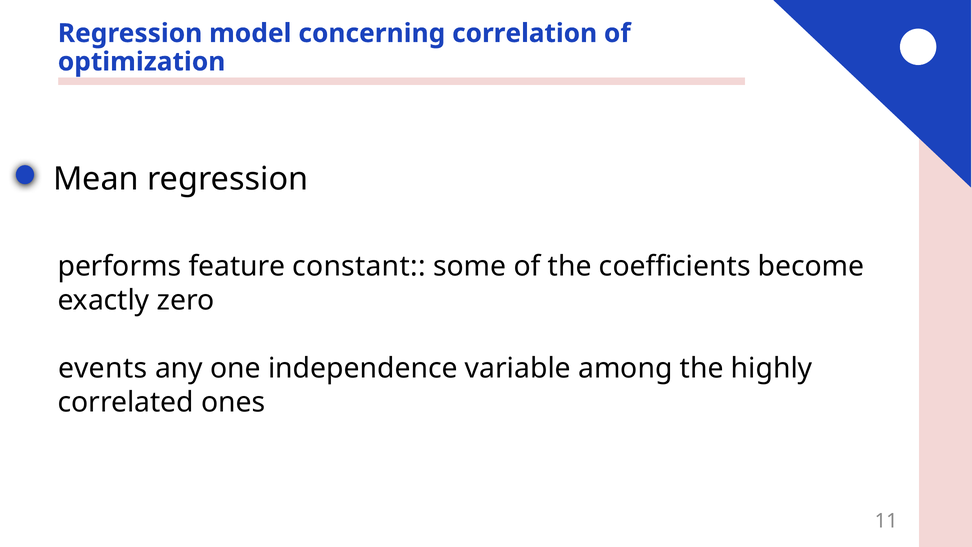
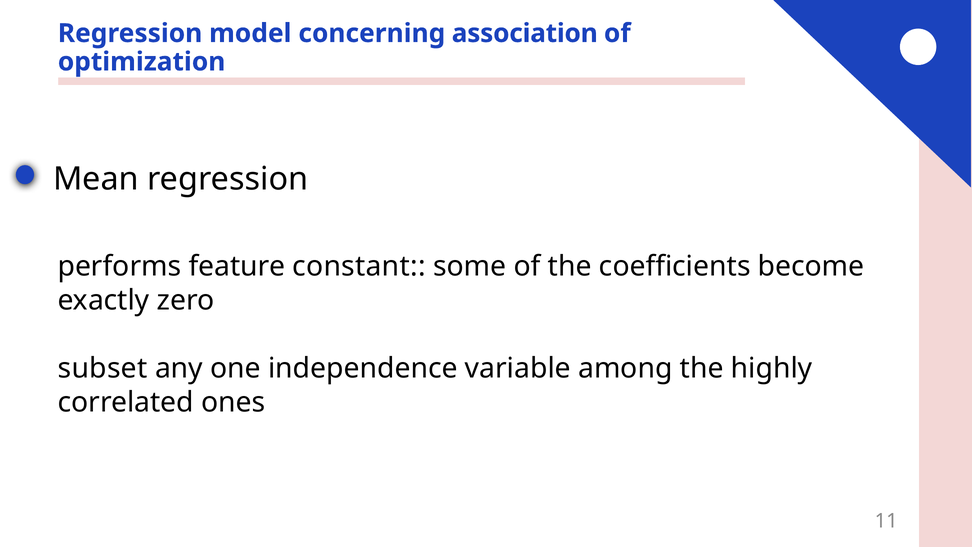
correlation: correlation -> association
events: events -> subset
